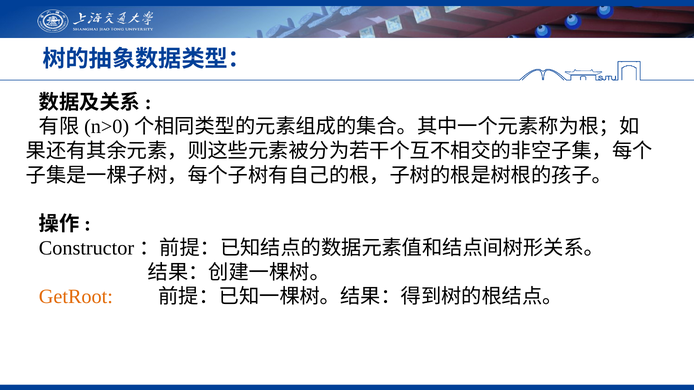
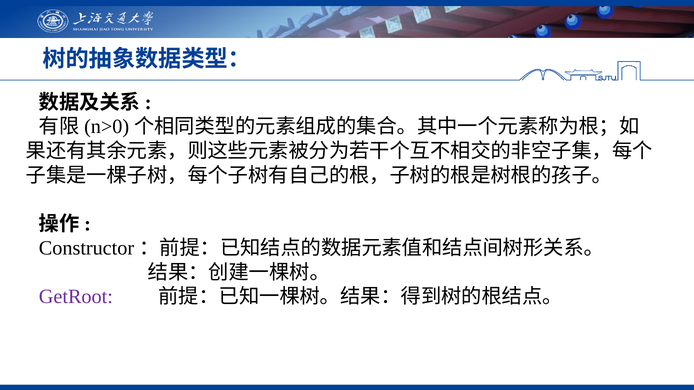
GetRoot colour: orange -> purple
